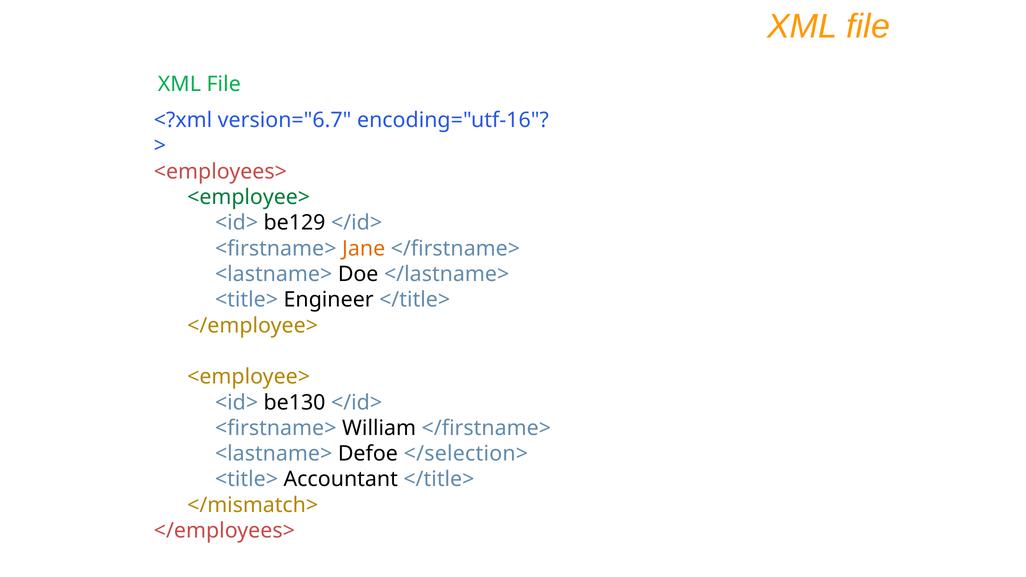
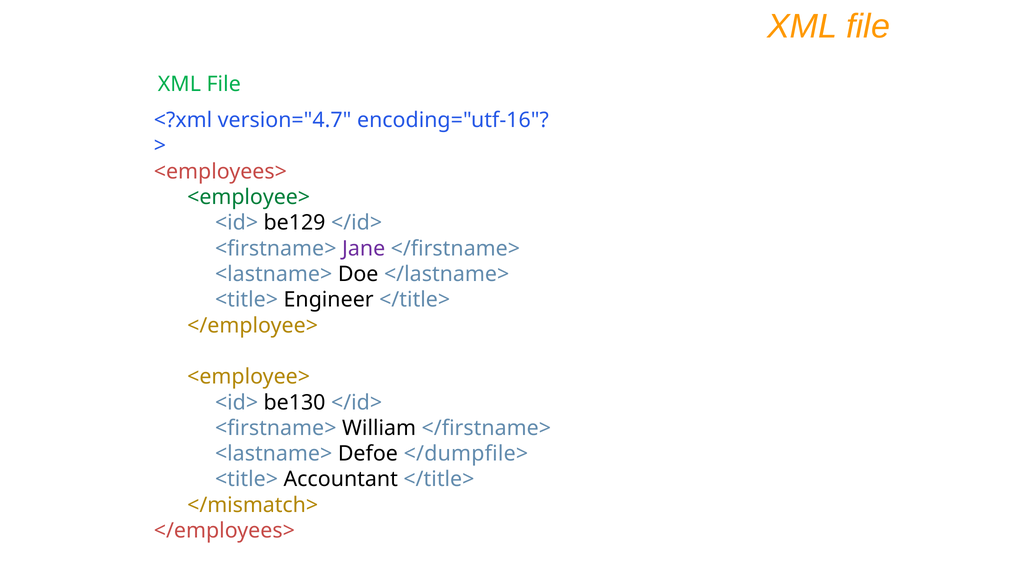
version="6.7: version="6.7 -> version="4.7
Jane colour: orange -> purple
</selection>: </selection> -> </dumpfile>
